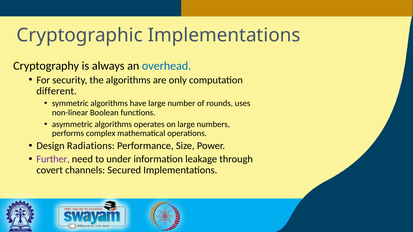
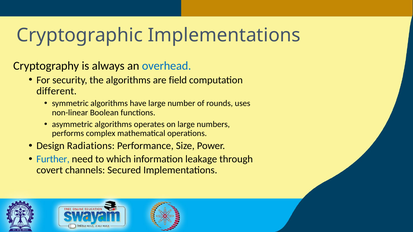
only: only -> field
Further colour: purple -> blue
under: under -> which
